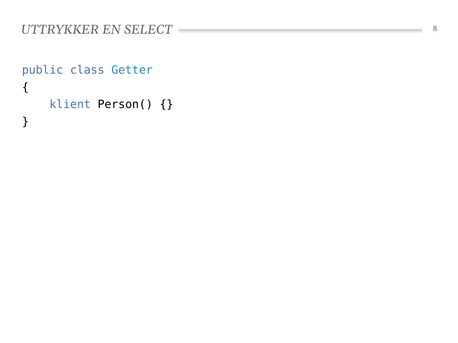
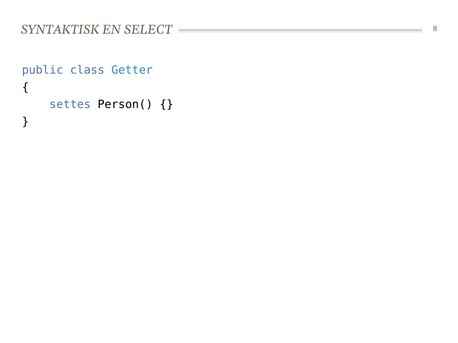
UTTRYKKER: UTTRYKKER -> SYNTAKTISK
klient: klient -> settes
